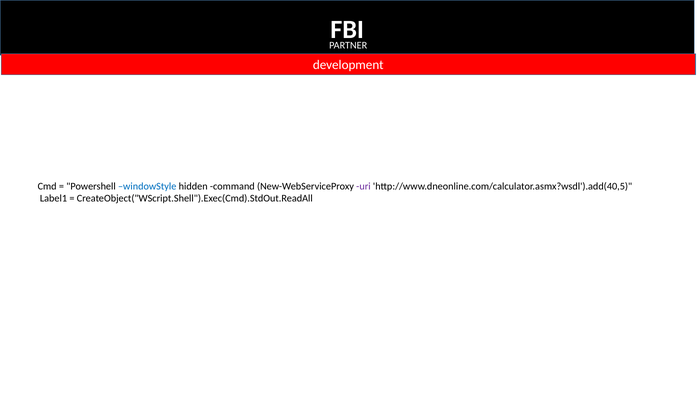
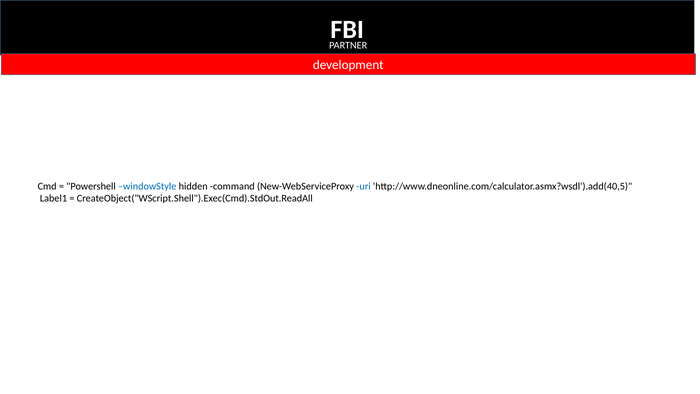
uri colour: purple -> blue
